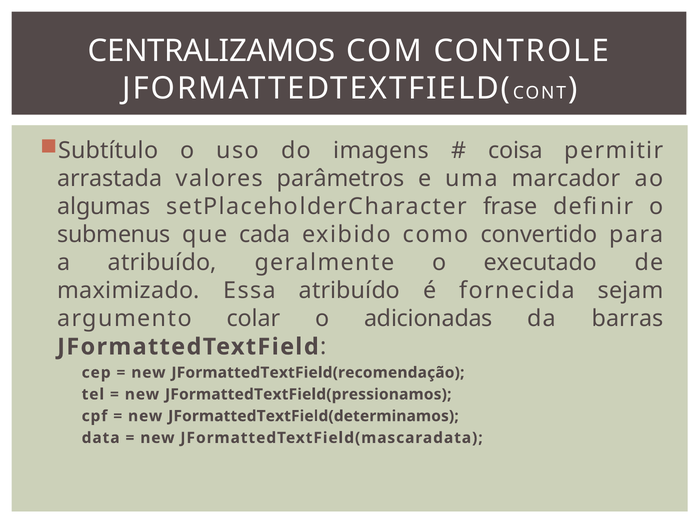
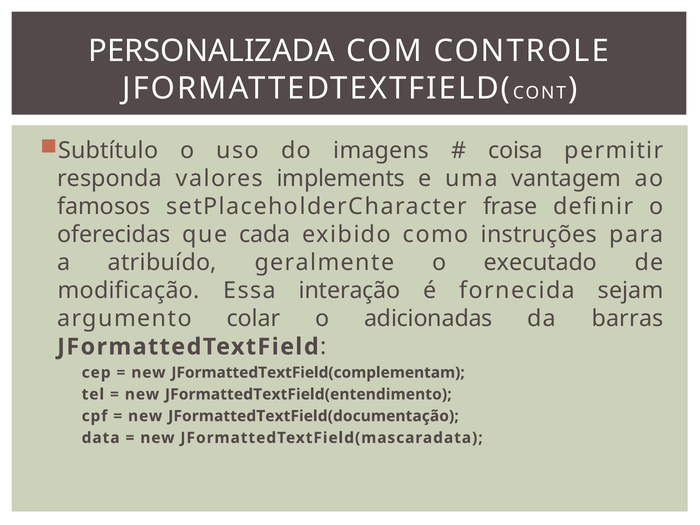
CENTRALIZAMOS: CENTRALIZAMOS -> PERSONALIZADA
arrastada: arrastada -> responda
parâmetros: parâmetros -> implements
marcador: marcador -> vantagem
algumas: algumas -> famosos
submenus: submenus -> oferecidas
convertido: convertido -> instruções
maximizado: maximizado -> modificação
Essa atribuído: atribuído -> interação
JFormattedTextField(recomendação: JFormattedTextField(recomendação -> JFormattedTextField(complementam
JFormattedTextField(pressionamos: JFormattedTextField(pressionamos -> JFormattedTextField(entendimento
JFormattedTextField(determinamos: JFormattedTextField(determinamos -> JFormattedTextField(documentação
